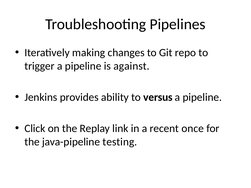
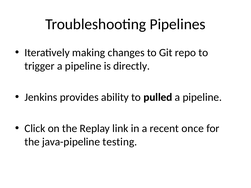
against: against -> directly
versus: versus -> pulled
